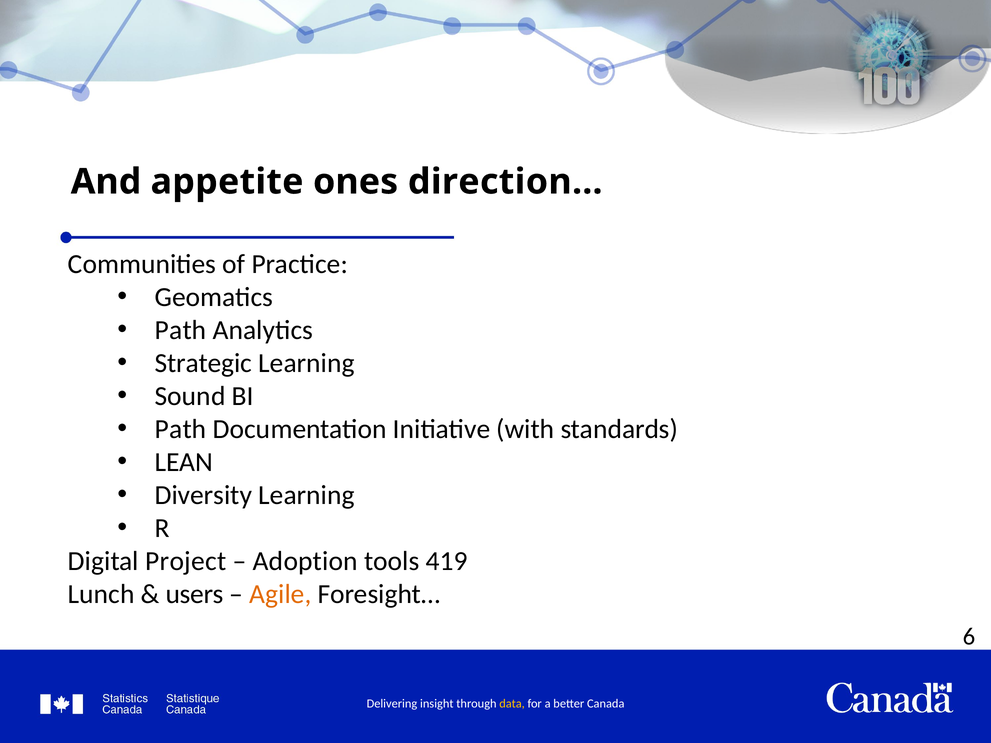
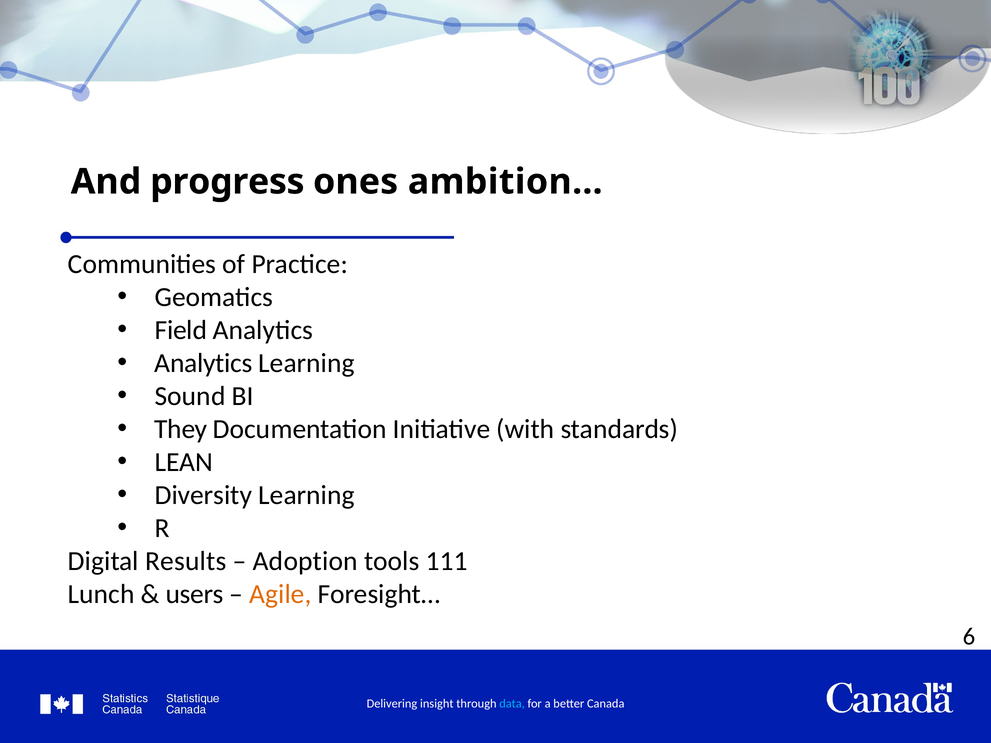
appetite: appetite -> progress
direction…: direction… -> ambition…
Path at (181, 330): Path -> Field
Strategic at (203, 363): Strategic -> Analytics
Path at (181, 429): Path -> They
Project: Project -> Results
419: 419 -> 111
data colour: yellow -> light blue
